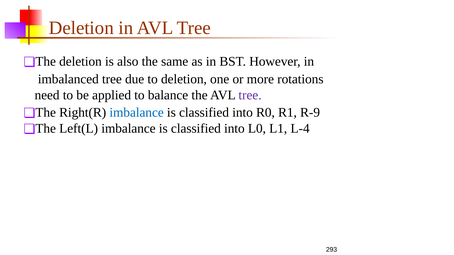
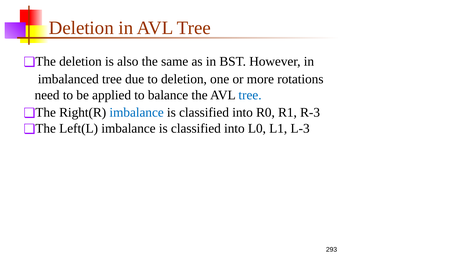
tree at (250, 95) colour: purple -> blue
R-9: R-9 -> R-3
L-4: L-4 -> L-3
